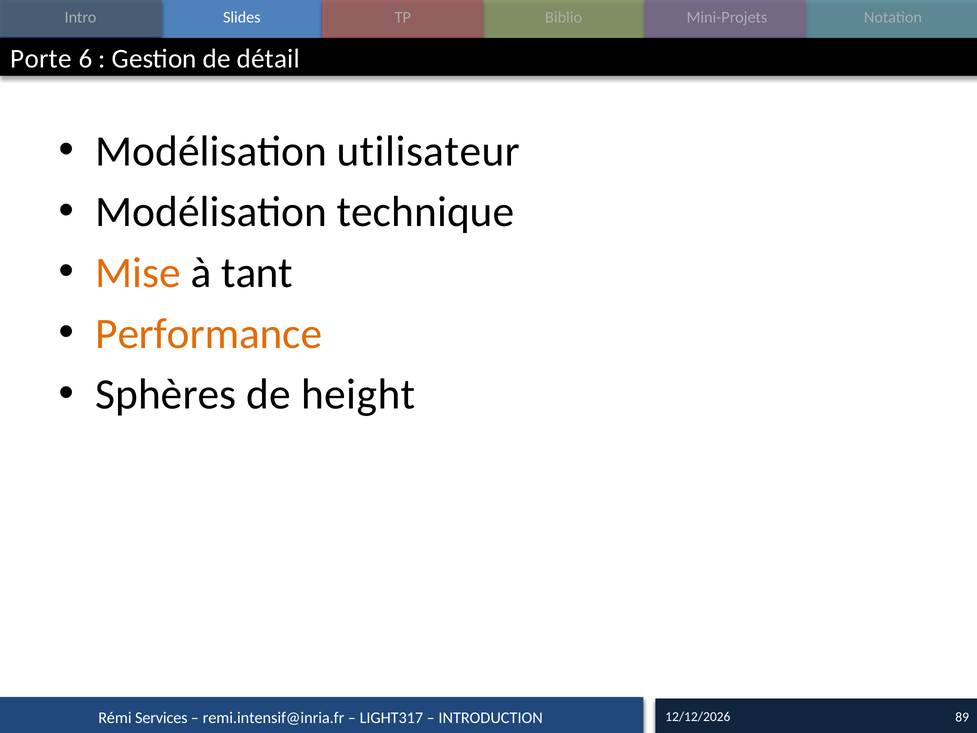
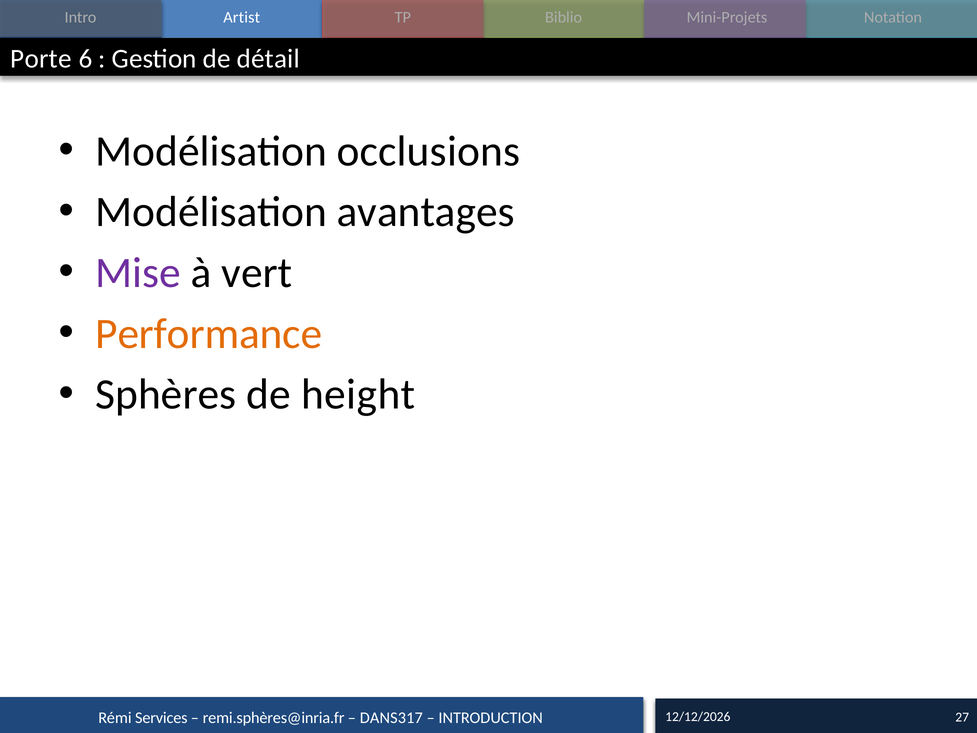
Slides: Slides -> Artist
utilisateur: utilisateur -> occlusions
technique: technique -> avantages
Mise colour: orange -> purple
tant: tant -> vert
remi.intensif@inria.fr: remi.intensif@inria.fr -> remi.sphères@inria.fr
LIGHT317: LIGHT317 -> DANS317
89: 89 -> 27
